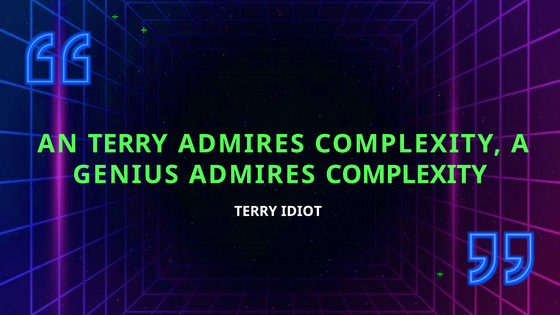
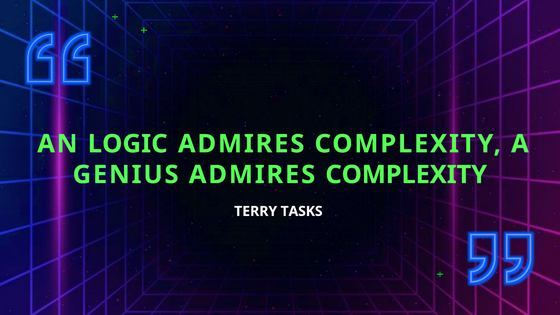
AN TERRY: TERRY -> LOGIC
IDIOT: IDIOT -> TASKS
